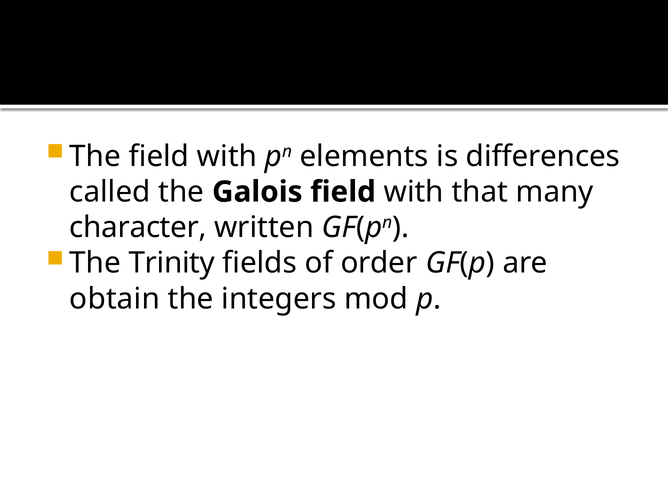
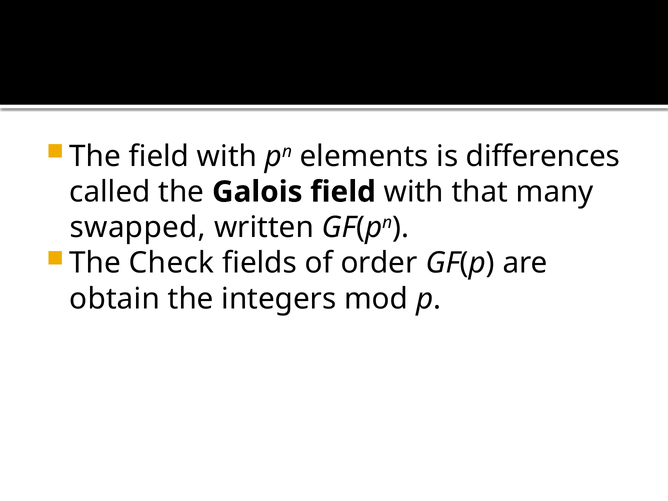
character: character -> swapped
Trinity: Trinity -> Check
